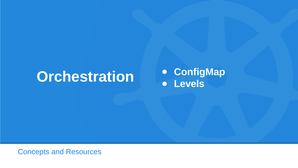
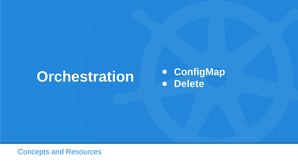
Levels: Levels -> Delete
